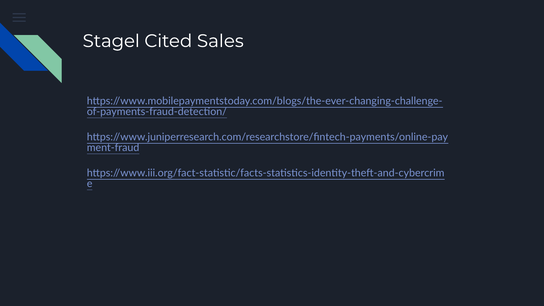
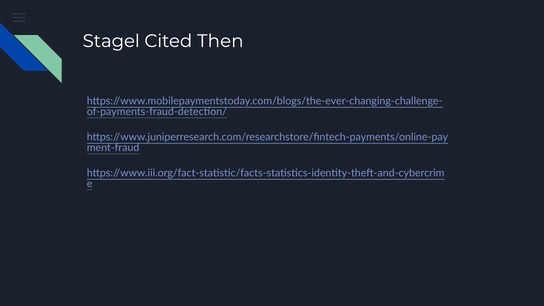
Sales: Sales -> Then
